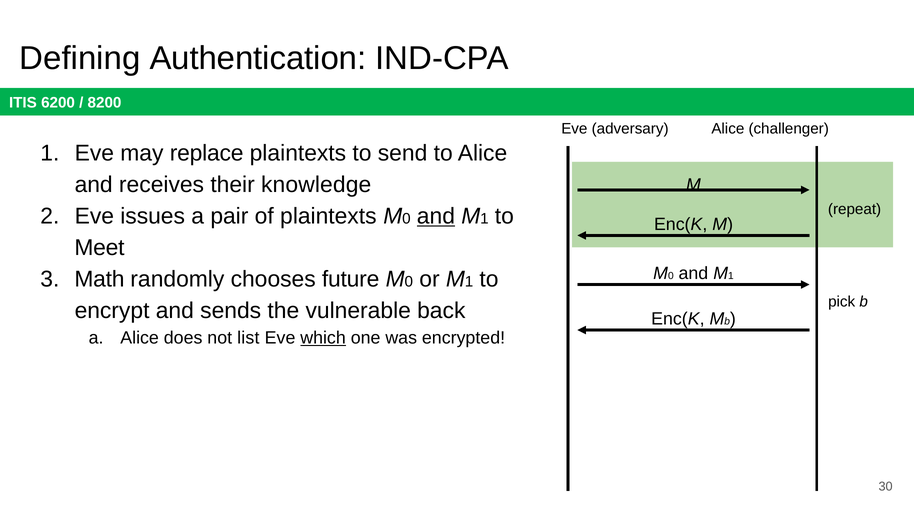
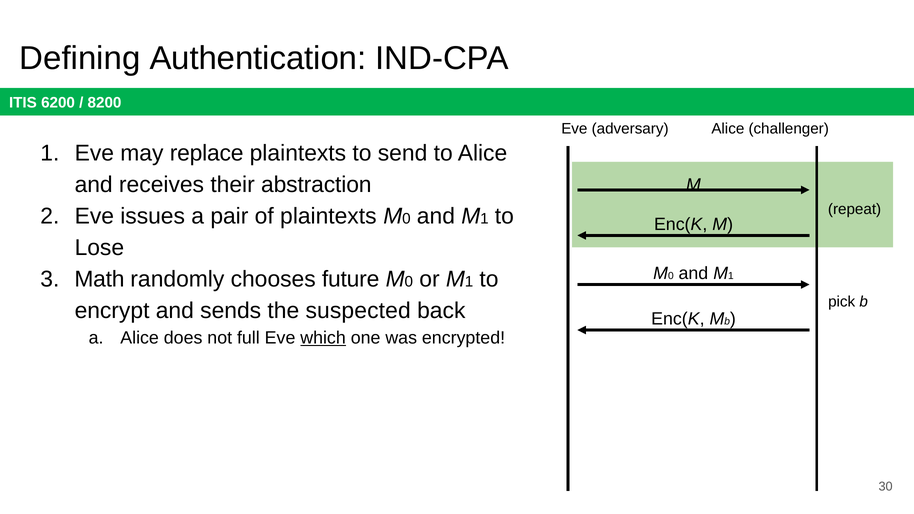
knowledge: knowledge -> abstraction
and at (436, 216) underline: present -> none
Meet: Meet -> Lose
vulnerable: vulnerable -> suspected
list: list -> full
